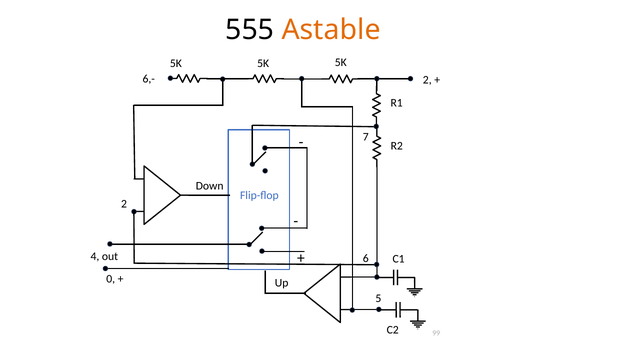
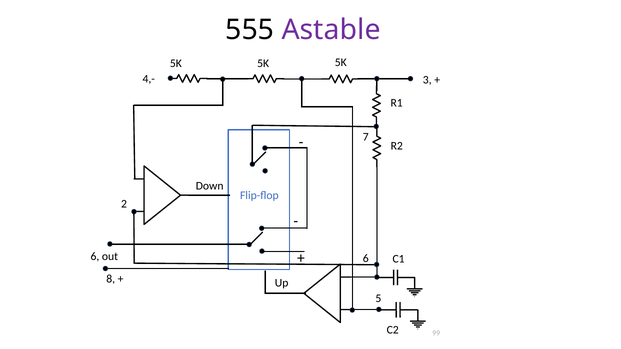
Astable colour: orange -> purple
6,-: 6,- -> 4,-
2 at (427, 80): 2 -> 3
4 at (95, 256): 4 -> 6
0: 0 -> 8
